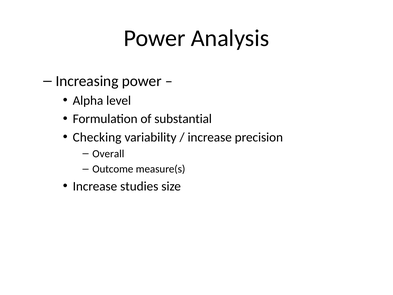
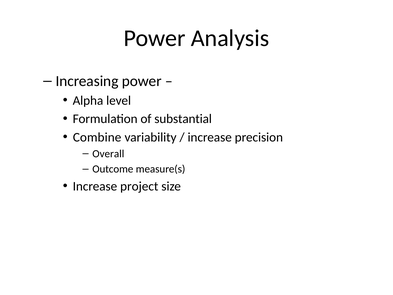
Checking: Checking -> Combine
studies: studies -> project
